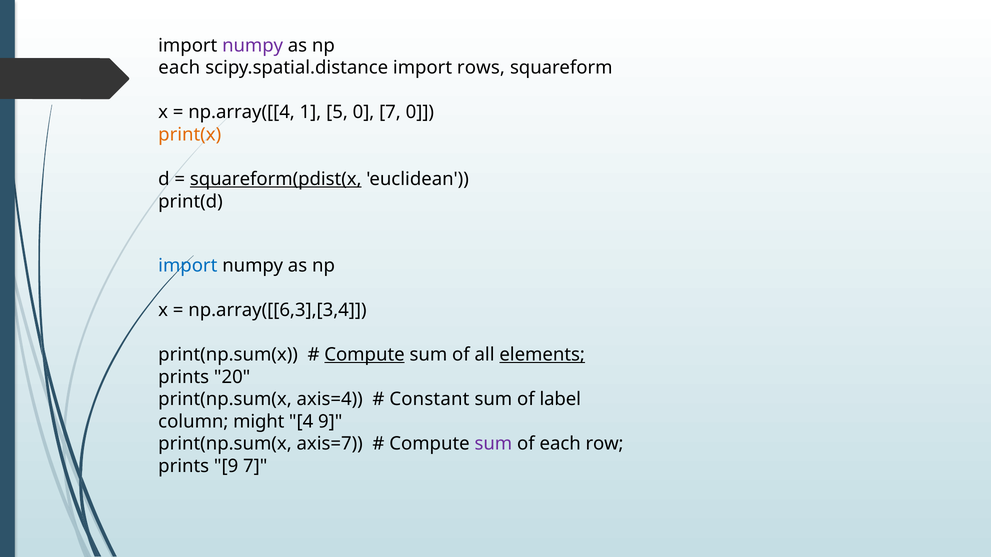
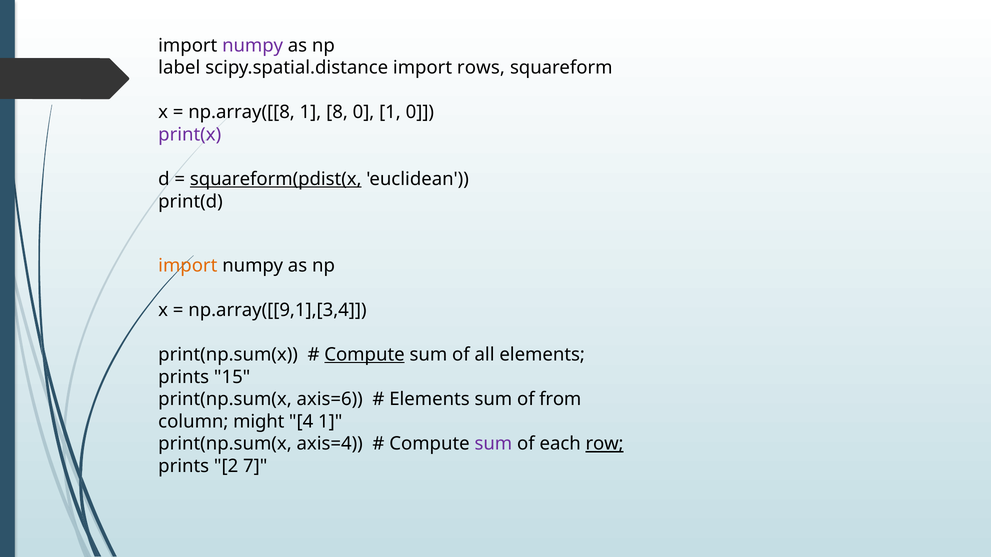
each at (179, 68): each -> label
np.array([[4: np.array([[4 -> np.array([[8
5: 5 -> 8
0 7: 7 -> 1
print(x colour: orange -> purple
import at (188, 266) colour: blue -> orange
np.array([[6,3],[3,4: np.array([[6,3],[3,4 -> np.array([[9,1],[3,4
elements at (542, 355) underline: present -> none
20: 20 -> 15
axis=4: axis=4 -> axis=6
Constant at (429, 400): Constant -> Elements
label: label -> from
4 9: 9 -> 1
axis=7: axis=7 -> axis=4
row underline: none -> present
prints 9: 9 -> 2
